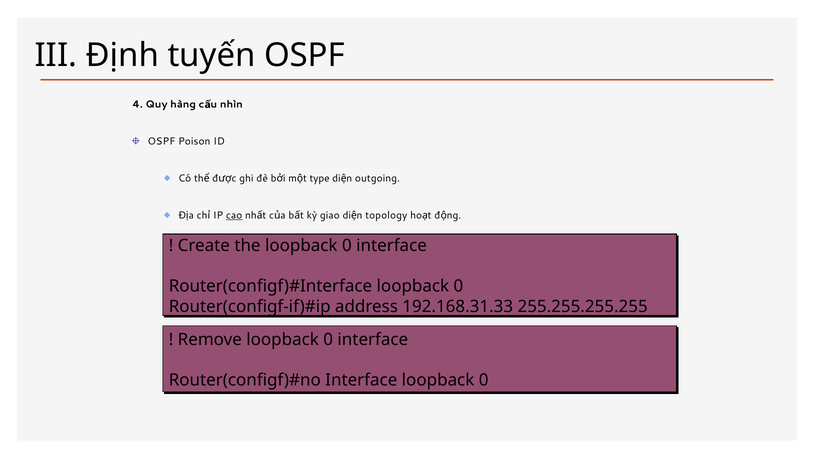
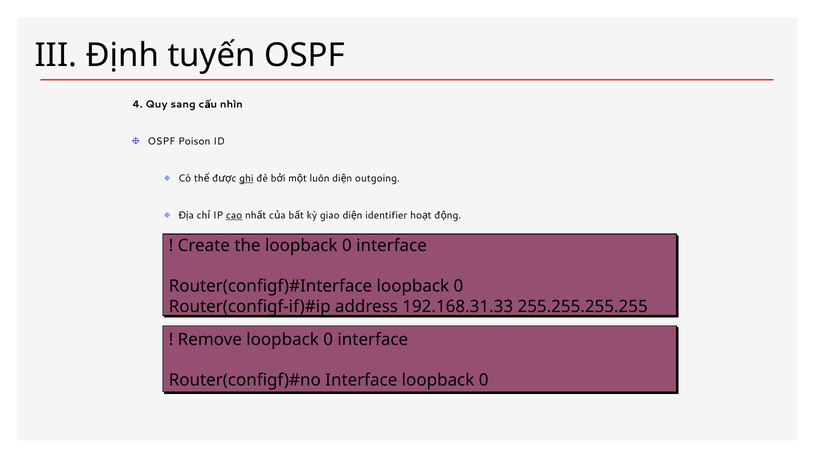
hàng: hàng -> sang
ghi underline: none -> present
type: type -> luôn
topology: topology -> identifier
